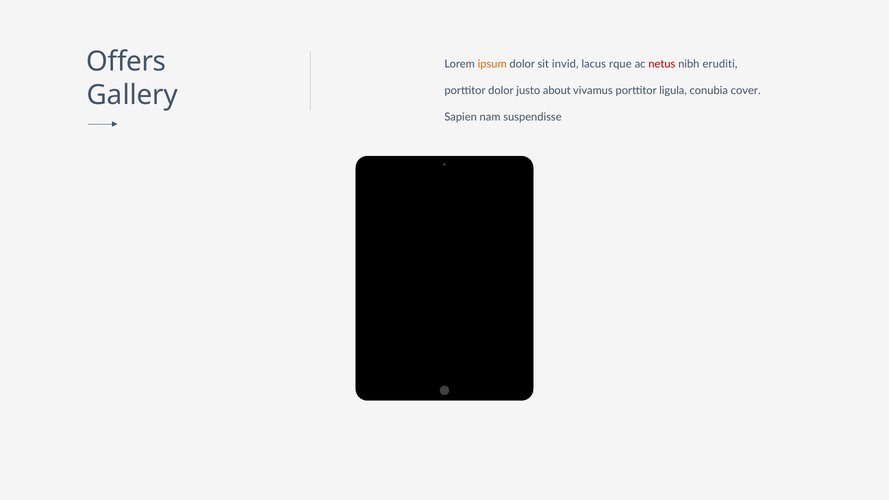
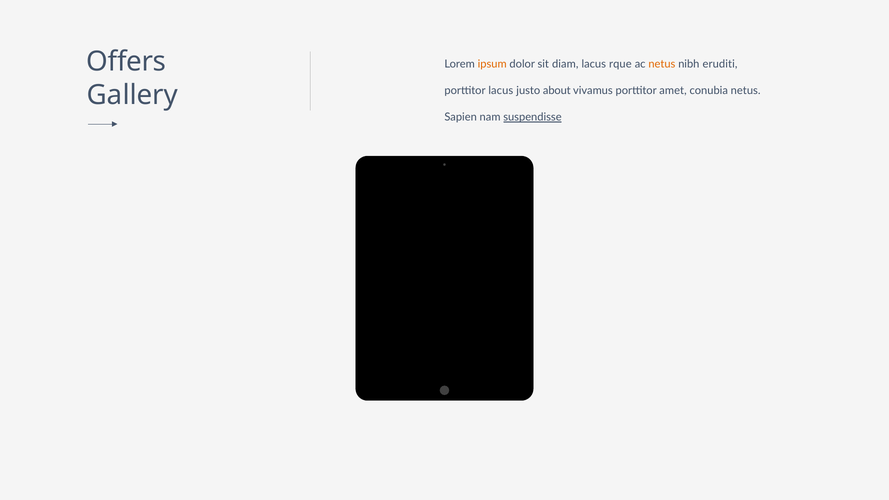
invid: invid -> diam
netus at (662, 64) colour: red -> orange
porttitor dolor: dolor -> lacus
ligula: ligula -> amet
conubia cover: cover -> netus
suspendisse underline: none -> present
